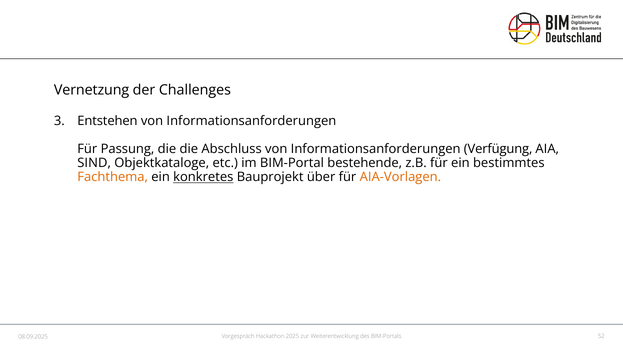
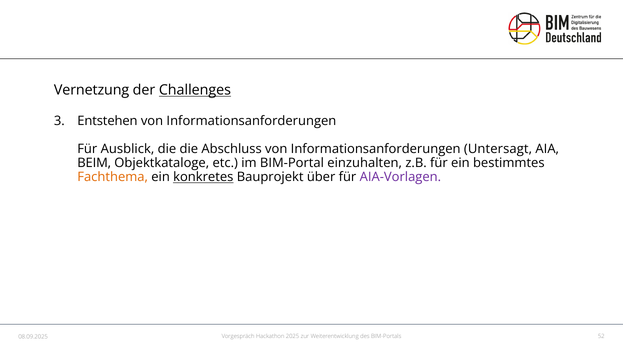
Challenges underline: none -> present
Passung: Passung -> Ausblick
Verfügung: Verfügung -> Untersagt
SIND: SIND -> BEIM
bestehende: bestehende -> einzuhalten
AIA-Vorlagen colour: orange -> purple
